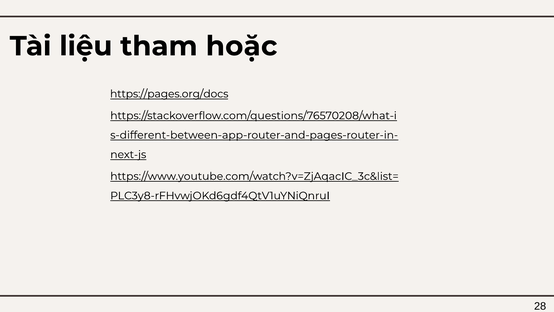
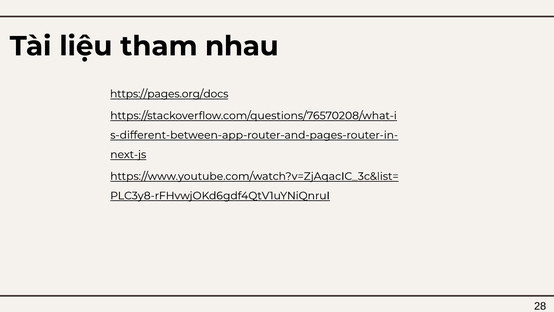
hoặc: hoặc -> nhau
